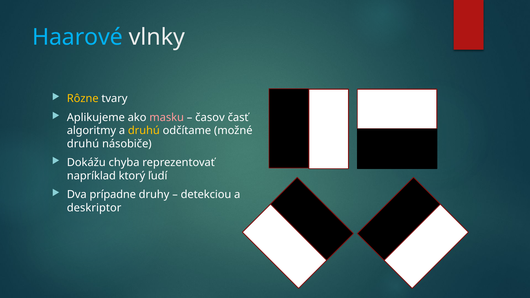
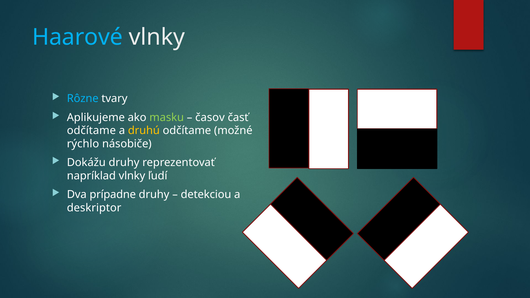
Rôzne colour: yellow -> light blue
masku colour: pink -> light green
algoritmy at (91, 131): algoritmy -> odčítame
druhú at (83, 144): druhú -> rýchlo
Dokážu chyba: chyba -> druhy
napríklad ktorý: ktorý -> vlnky
